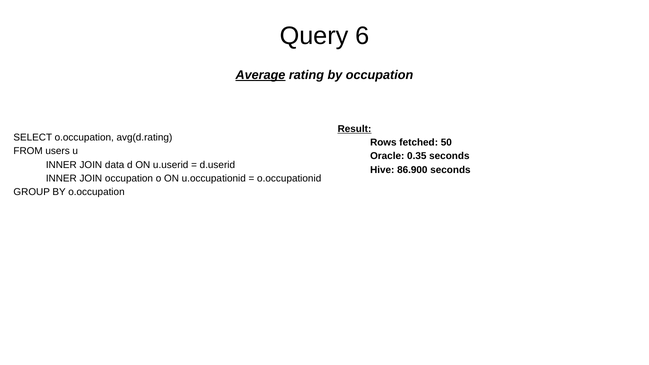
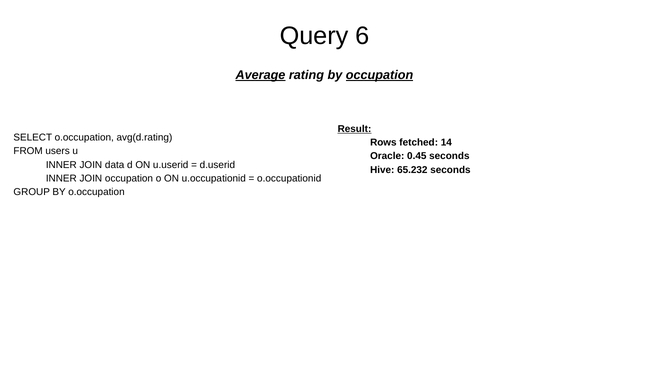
occupation at (380, 75) underline: none -> present
50: 50 -> 14
0.35: 0.35 -> 0.45
86.900: 86.900 -> 65.232
